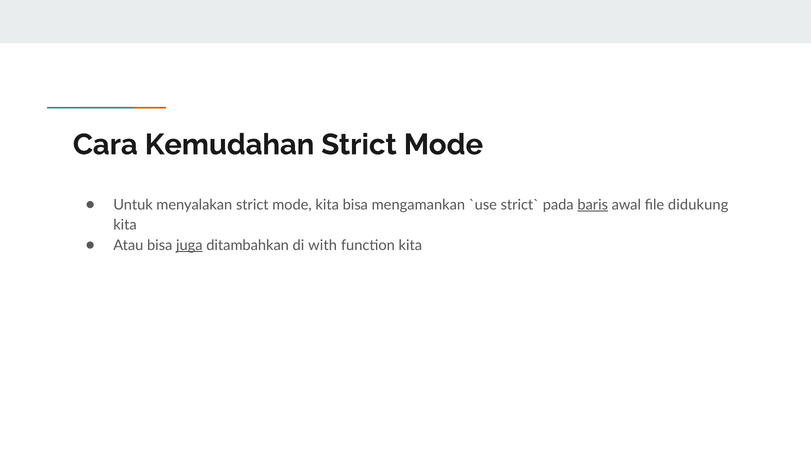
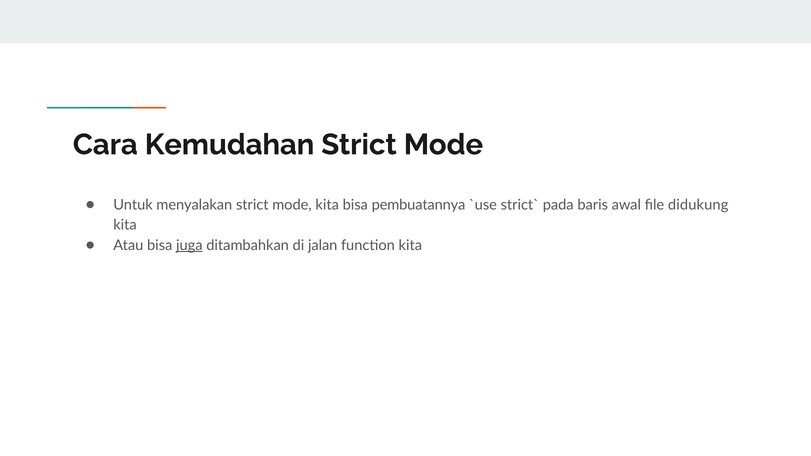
mengamankan: mengamankan -> pembuatannya
baris underline: present -> none
with: with -> jalan
